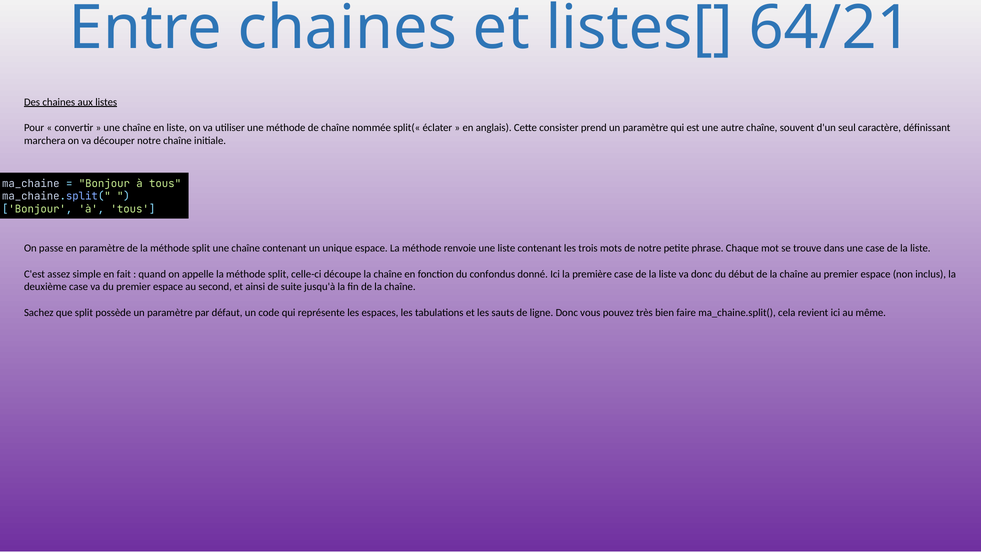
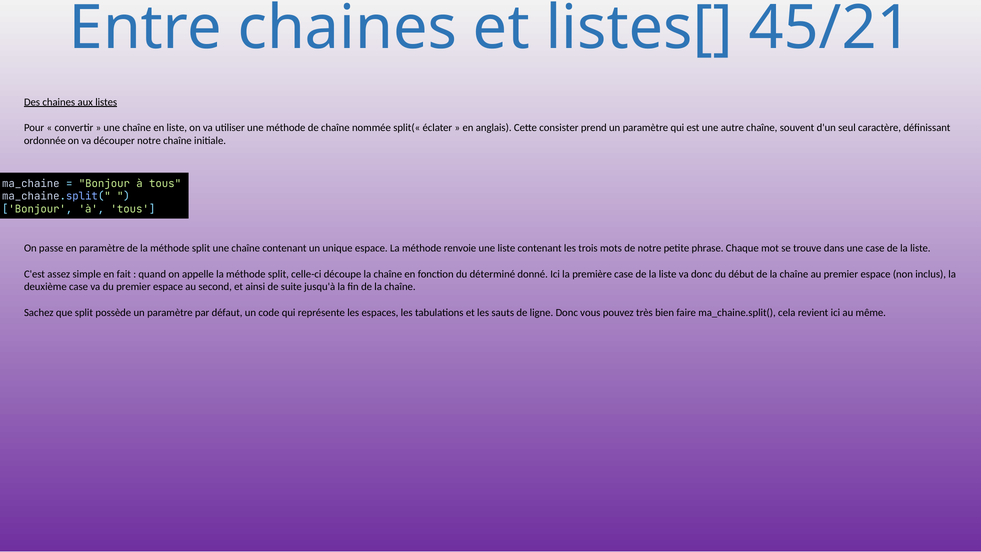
64/21: 64/21 -> 45/21
marchera: marchera -> ordonnée
confondus: confondus -> déterminé
